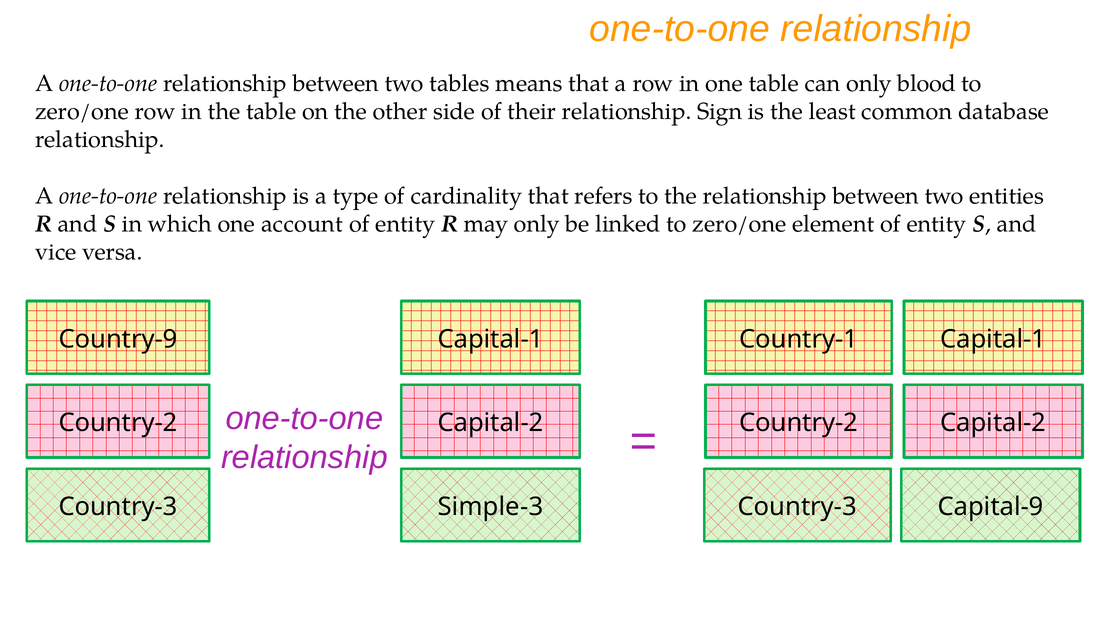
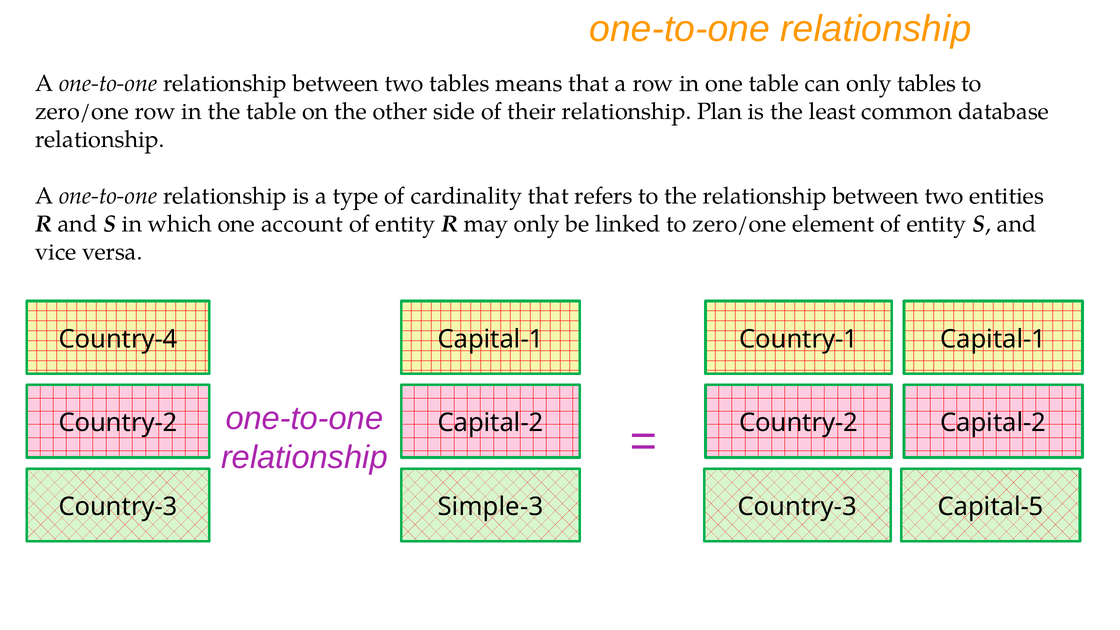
only blood: blood -> tables
Sign: Sign -> Plan
Country-9: Country-9 -> Country-4
Capital-9: Capital-9 -> Capital-5
